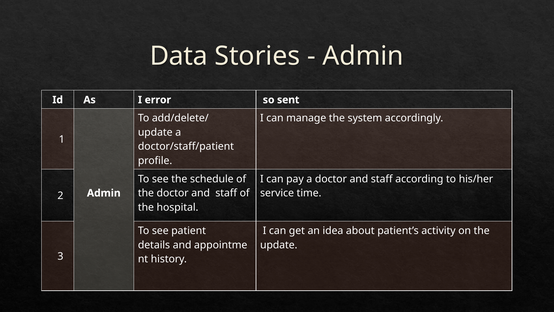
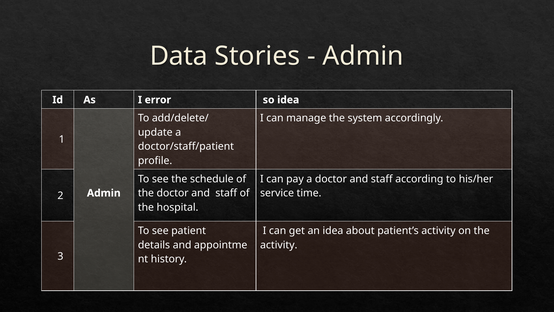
so sent: sent -> idea
update at (279, 245): update -> activity
